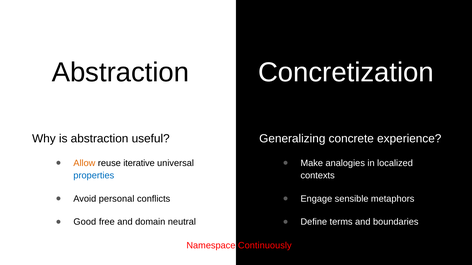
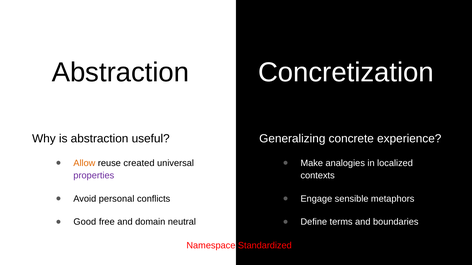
reuse iterative: iterative -> created
properties colour: blue -> purple
Continuously: Continuously -> Standardized
